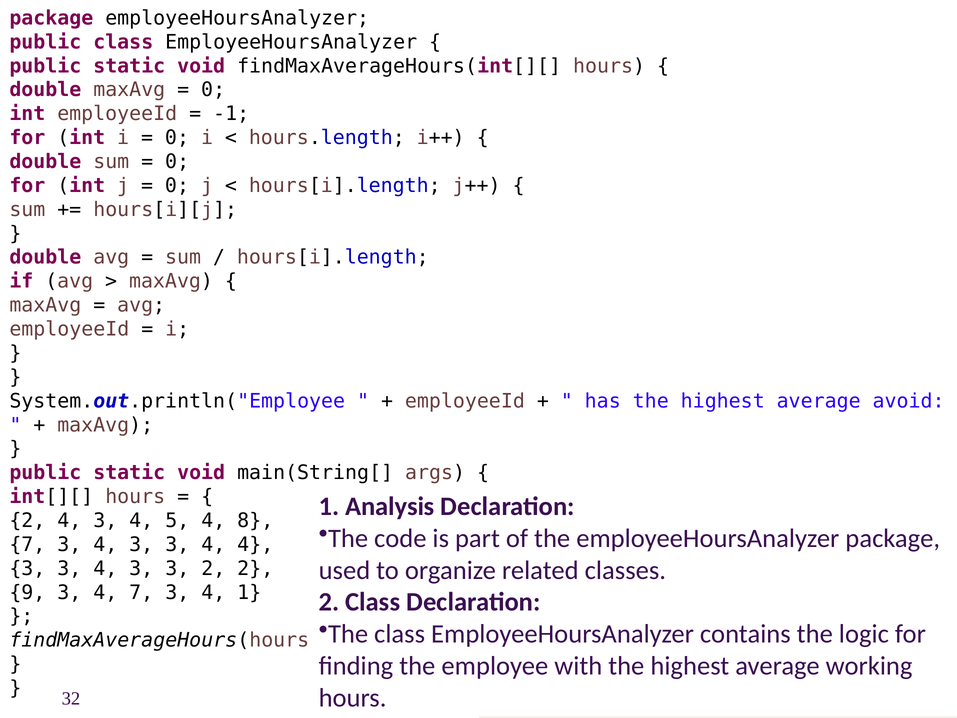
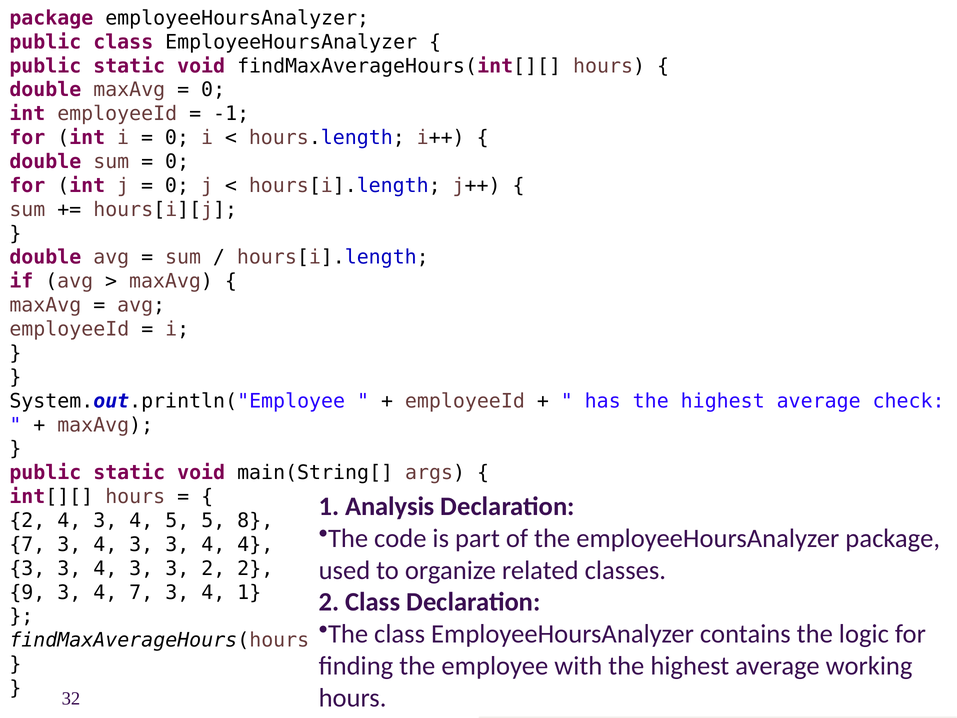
avoid: avoid -> check
5 4: 4 -> 5
